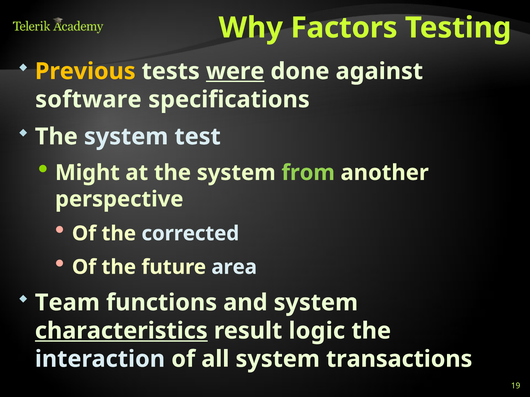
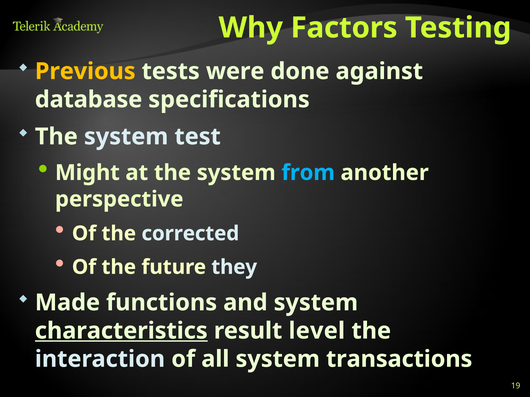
were underline: present -> none
software: software -> database
from colour: light green -> light blue
area: area -> they
Team: Team -> Made
logic: logic -> level
